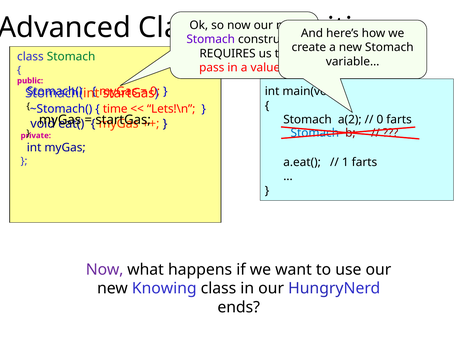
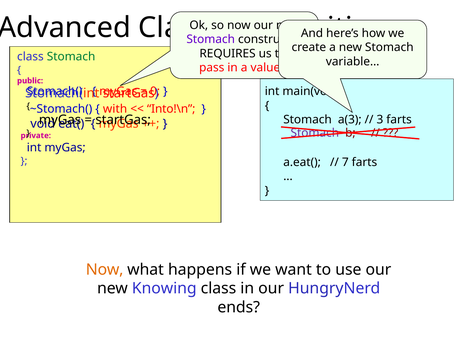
time: time -> with
Lets!\n: Lets!\n -> Into!\n
a(2: a(2 -> a(3
0 at (380, 120): 0 -> 3
Stomach at (315, 133) colour: blue -> purple
1: 1 -> 7
Now at (105, 270) colour: purple -> orange
